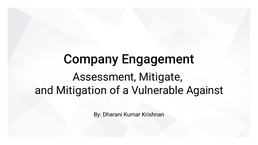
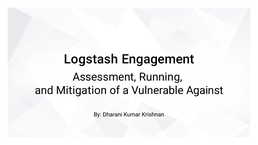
Company: Company -> Logstash
Mitigate: Mitigate -> Running
